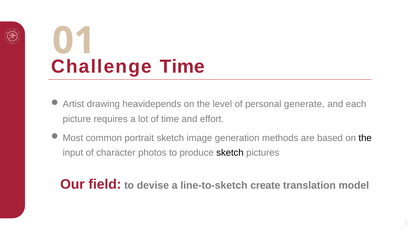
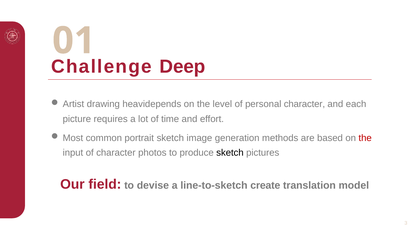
Time at (182, 67): Time -> Deep
personal generate: generate -> character
the at (365, 138) colour: black -> red
